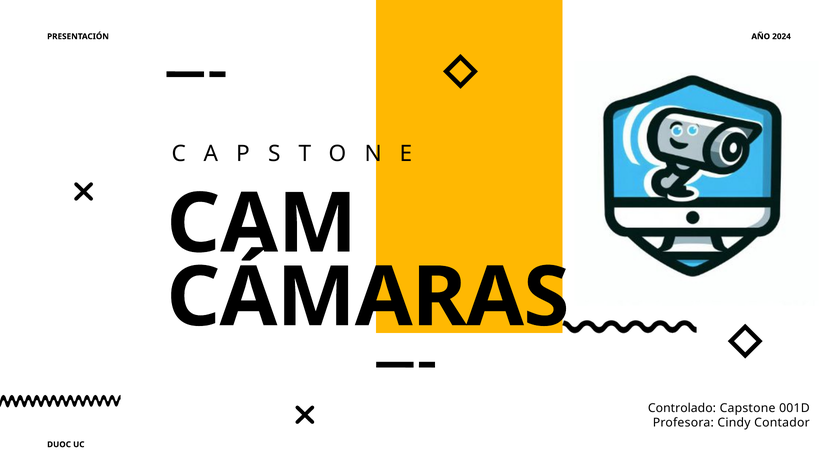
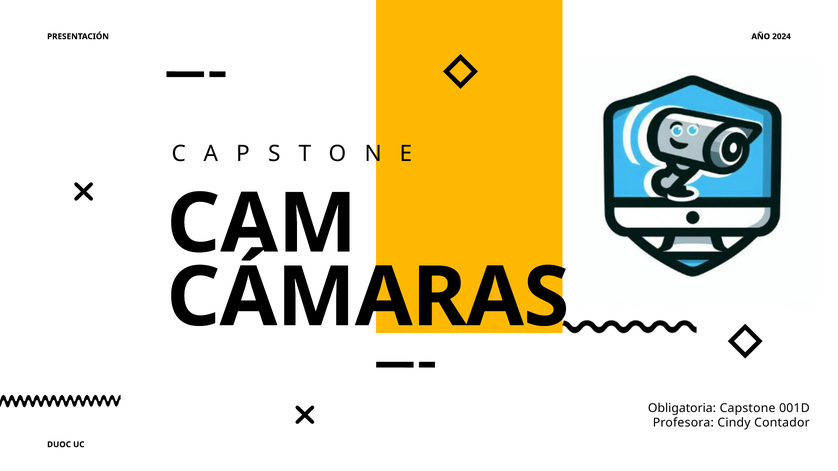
Controlado: Controlado -> Obligatoria
